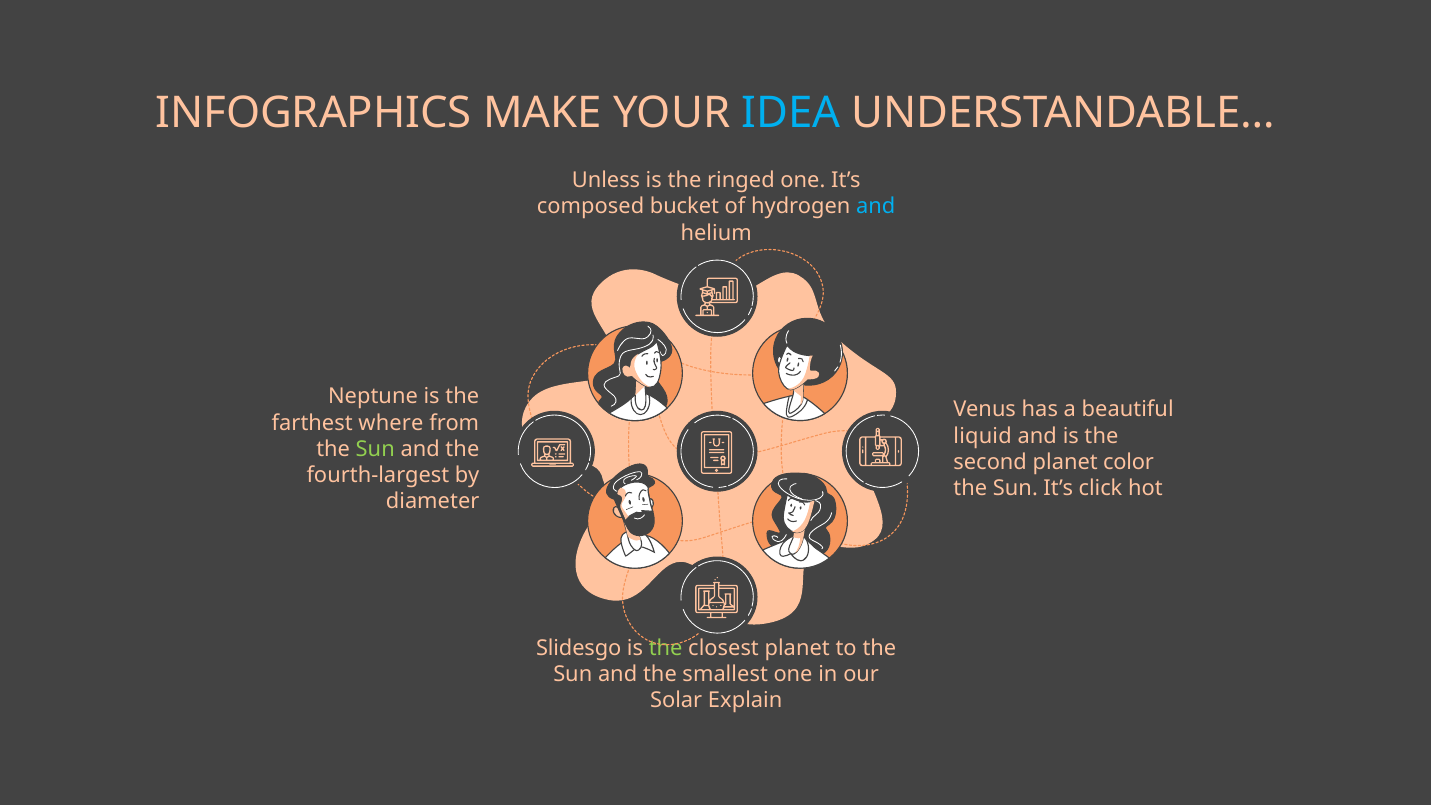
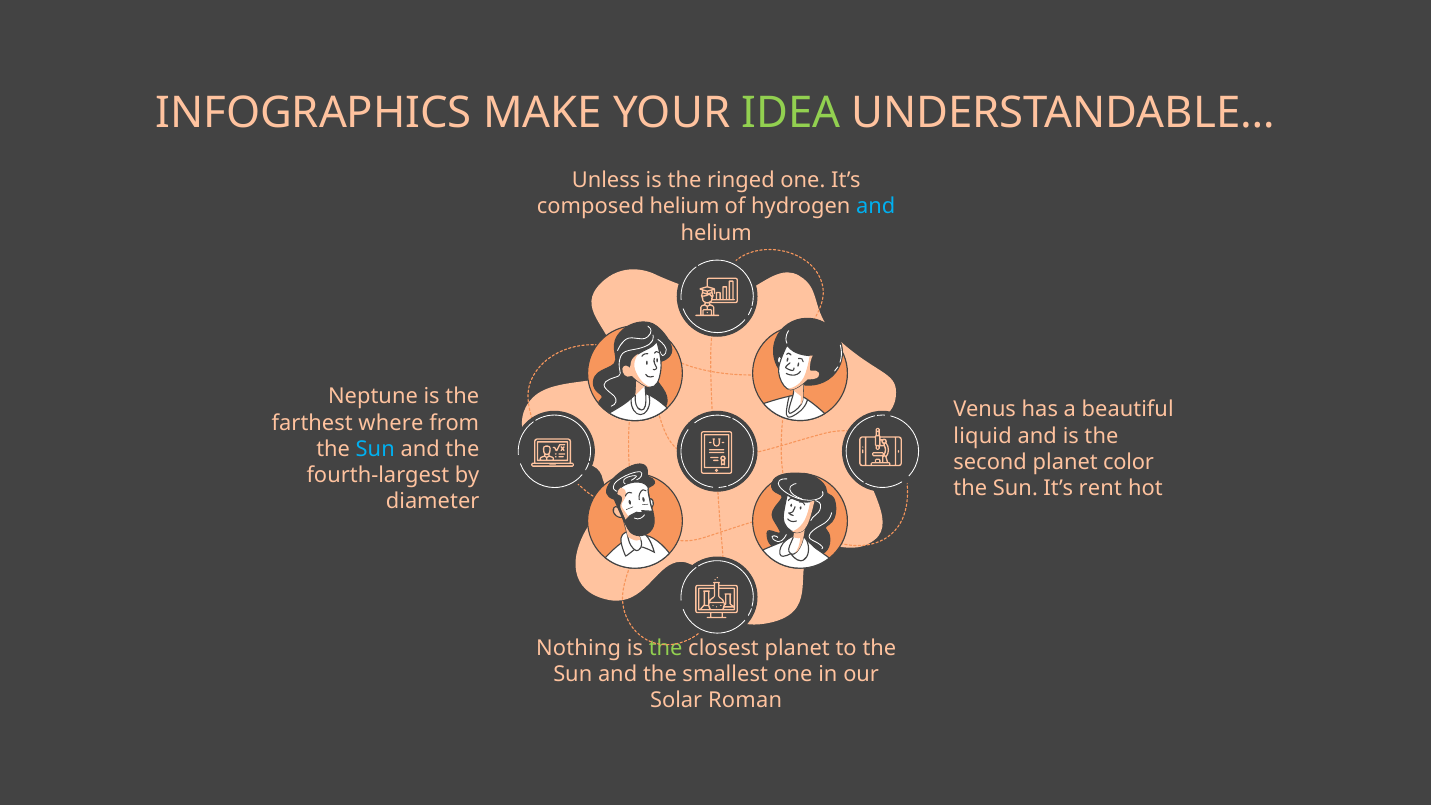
IDEA colour: light blue -> light green
composed bucket: bucket -> helium
Sun at (375, 449) colour: light green -> light blue
click: click -> rent
Slidesgo: Slidesgo -> Nothing
Explain: Explain -> Roman
